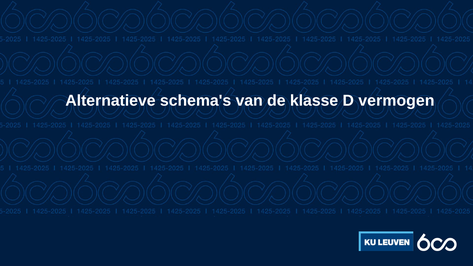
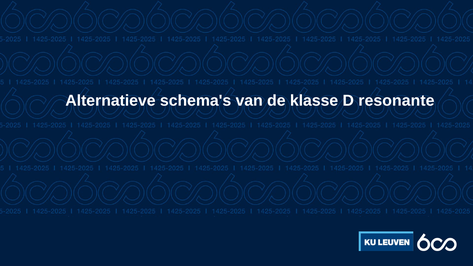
vermogen: vermogen -> resonante
